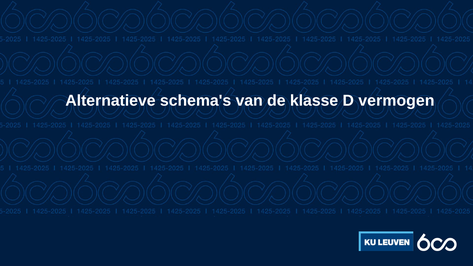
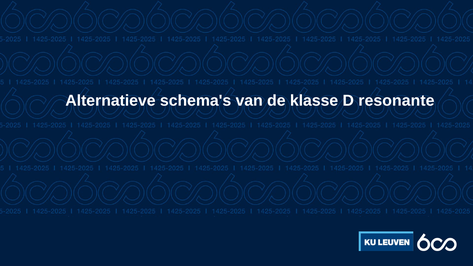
vermogen: vermogen -> resonante
